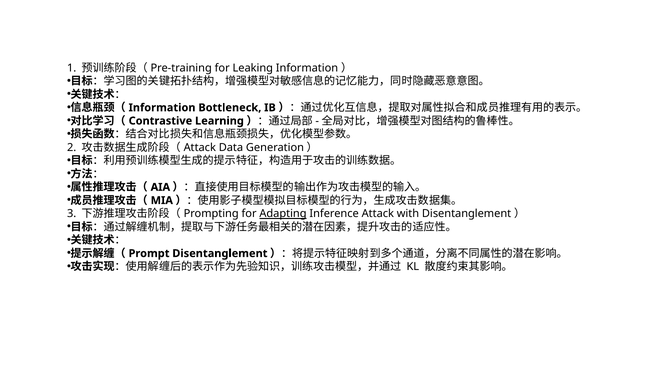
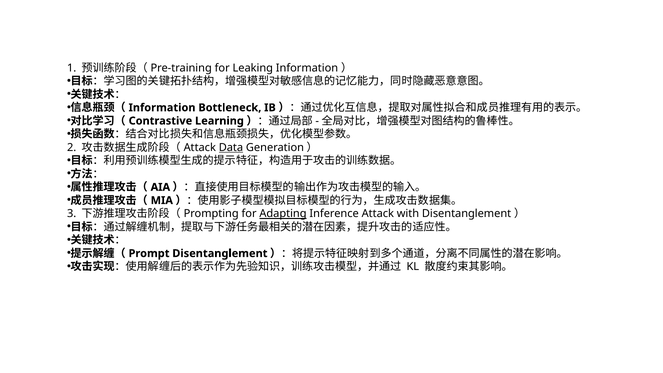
Data underline: none -> present
